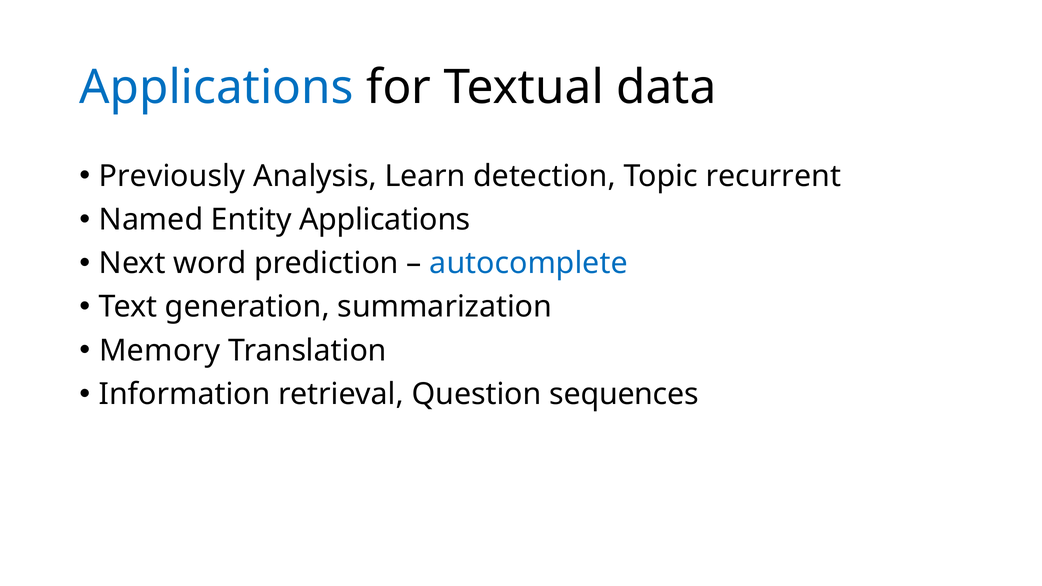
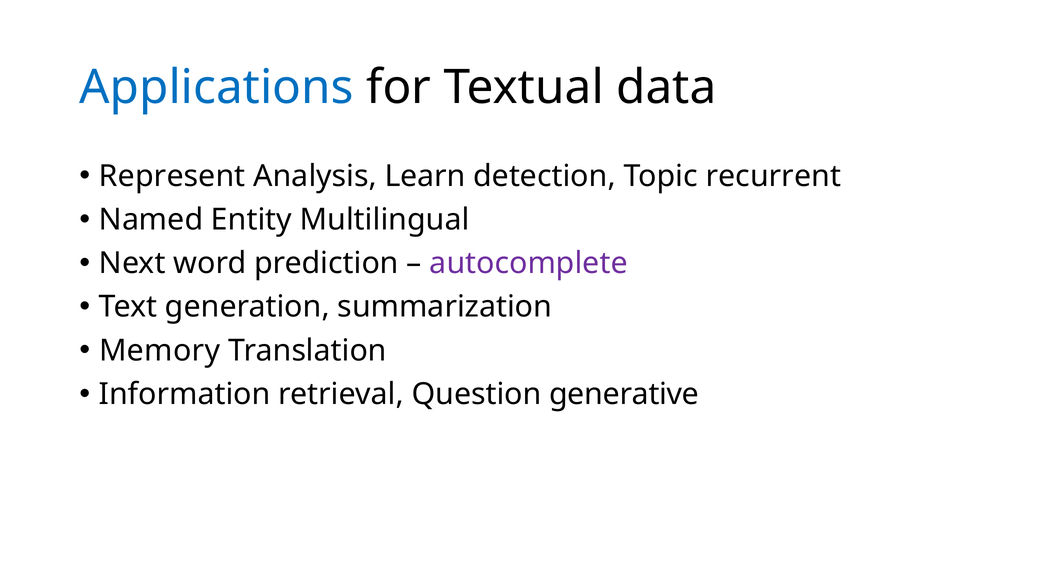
Previously: Previously -> Represent
Entity Applications: Applications -> Multilingual
autocomplete colour: blue -> purple
sequences: sequences -> generative
